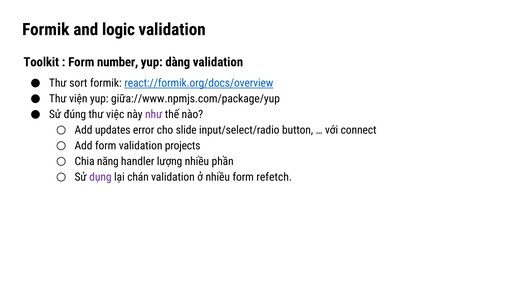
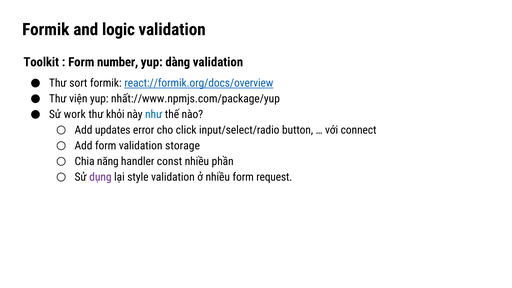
giữa://www.npmjs.com/package/yup: giữa://www.npmjs.com/package/yup -> nhất://www.npmjs.com/package/yup
đúng: đúng -> work
việc: việc -> khỏi
như colour: purple -> blue
slide: slide -> click
projects: projects -> storage
lượng: lượng -> const
chán: chán -> style
refetch: refetch -> request
